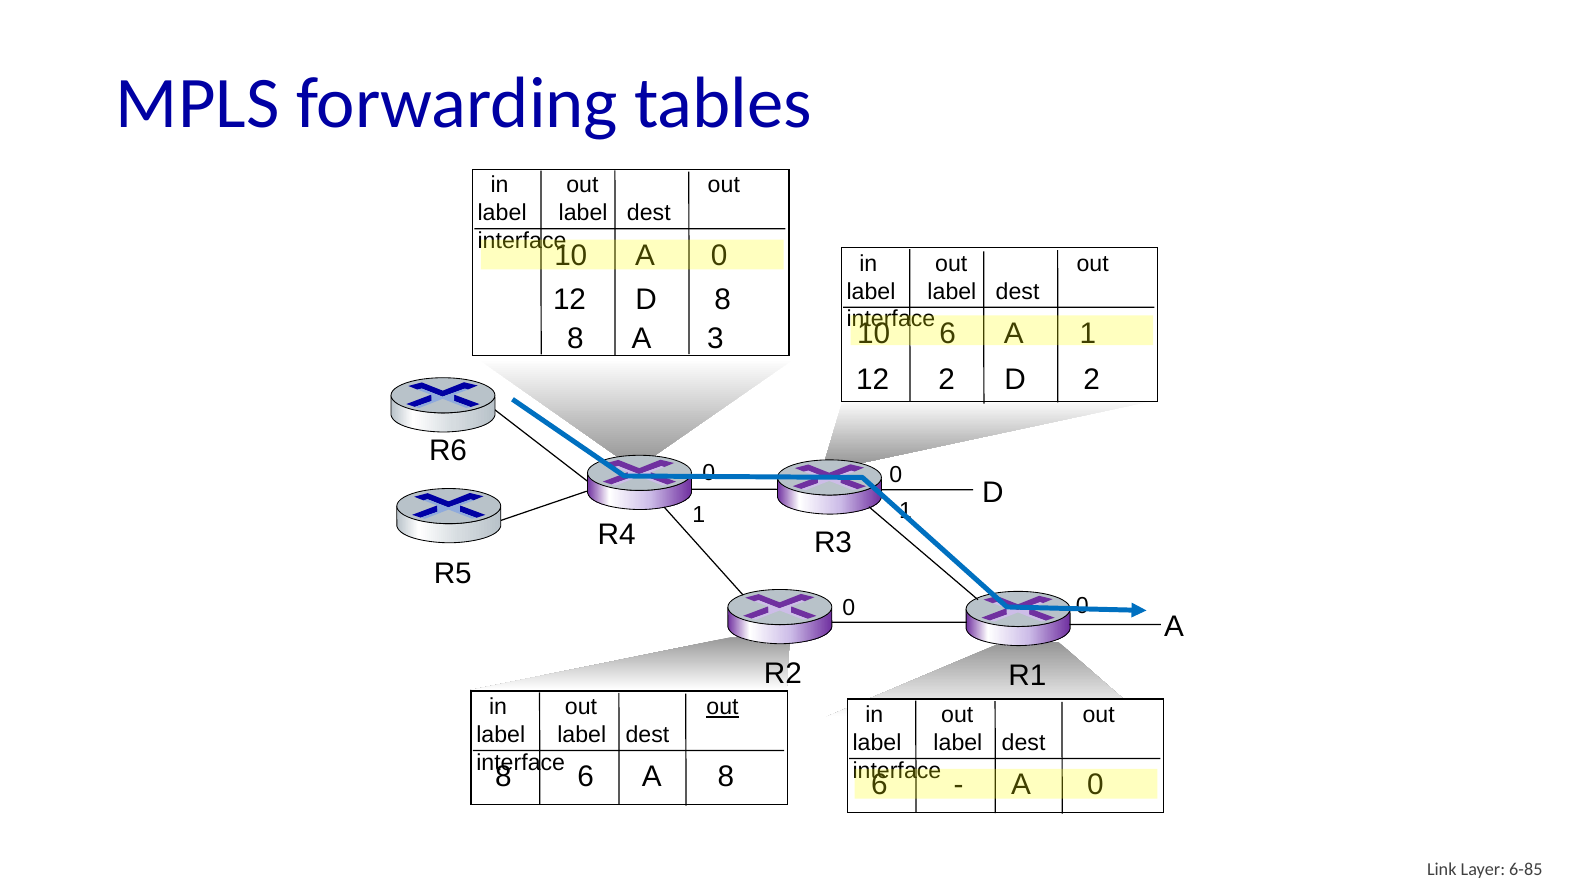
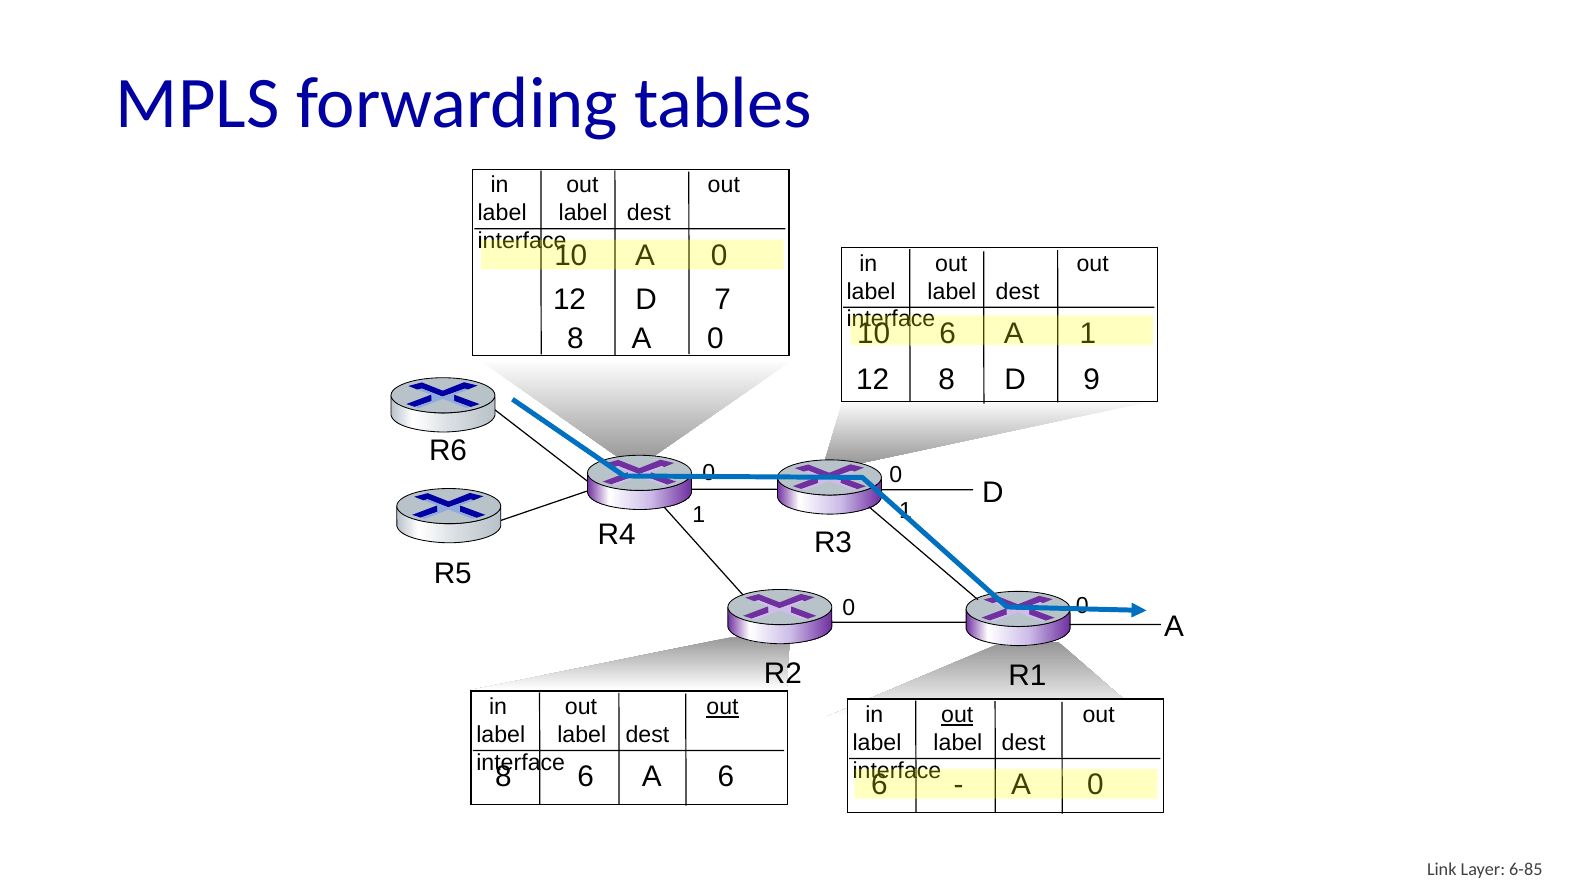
D 8: 8 -> 7
8 A 3: 3 -> 0
12 2: 2 -> 8
D 2: 2 -> 9
out at (957, 715) underline: none -> present
A 8: 8 -> 6
